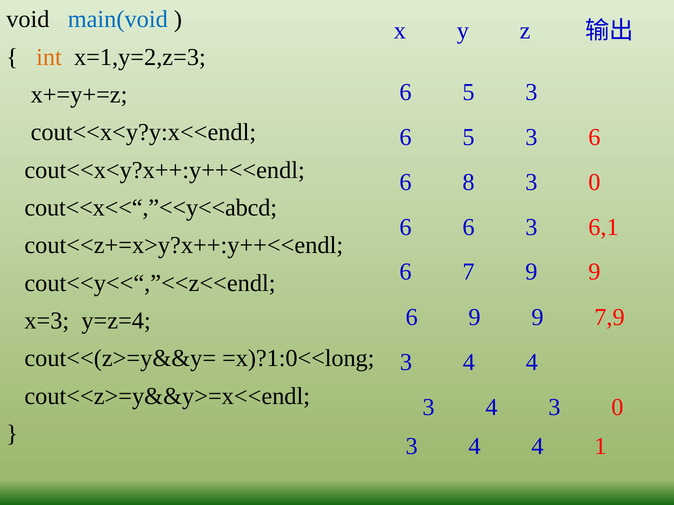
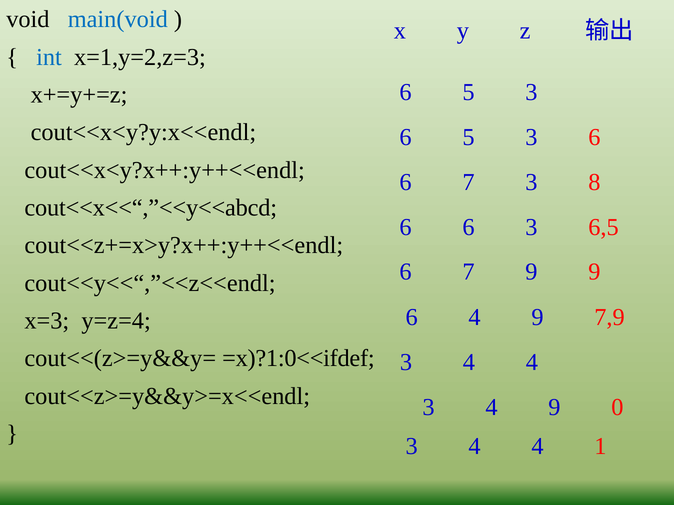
int colour: orange -> blue
8 at (468, 182): 8 -> 7
0 at (594, 182): 0 -> 8
6,1: 6,1 -> 6,5
6 9: 9 -> 4
=x)?1:0<<long: =x)?1:0<<long -> =x)?1:0<<ifdef
3 4 3: 3 -> 9
